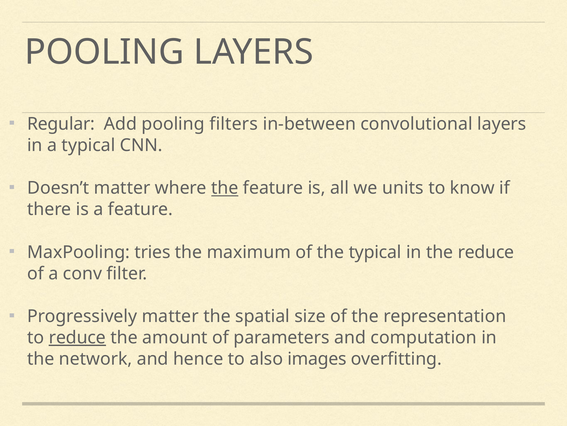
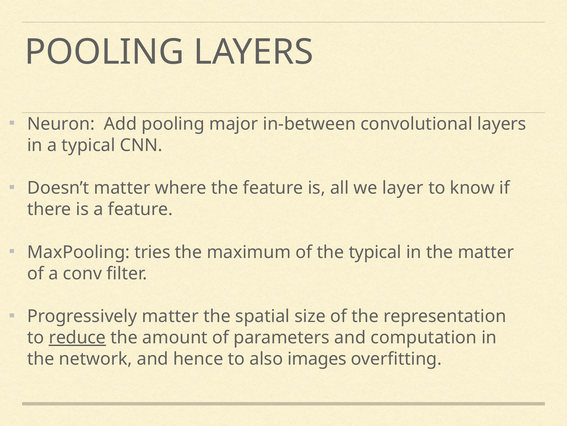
Regular: Regular -> Neuron
filters: filters -> major
the at (225, 188) underline: present -> none
units: units -> layer
the reduce: reduce -> matter
